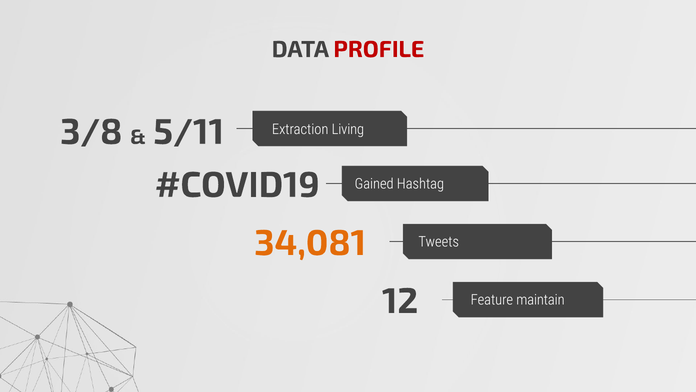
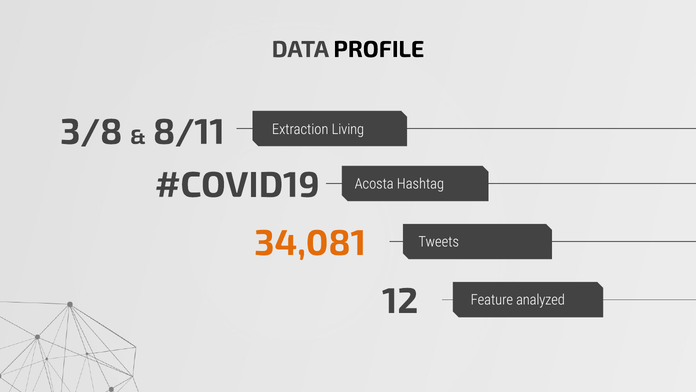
PROFILE colour: red -> black
5/11: 5/11 -> 8/11
Gained: Gained -> Acosta
maintain: maintain -> analyzed
